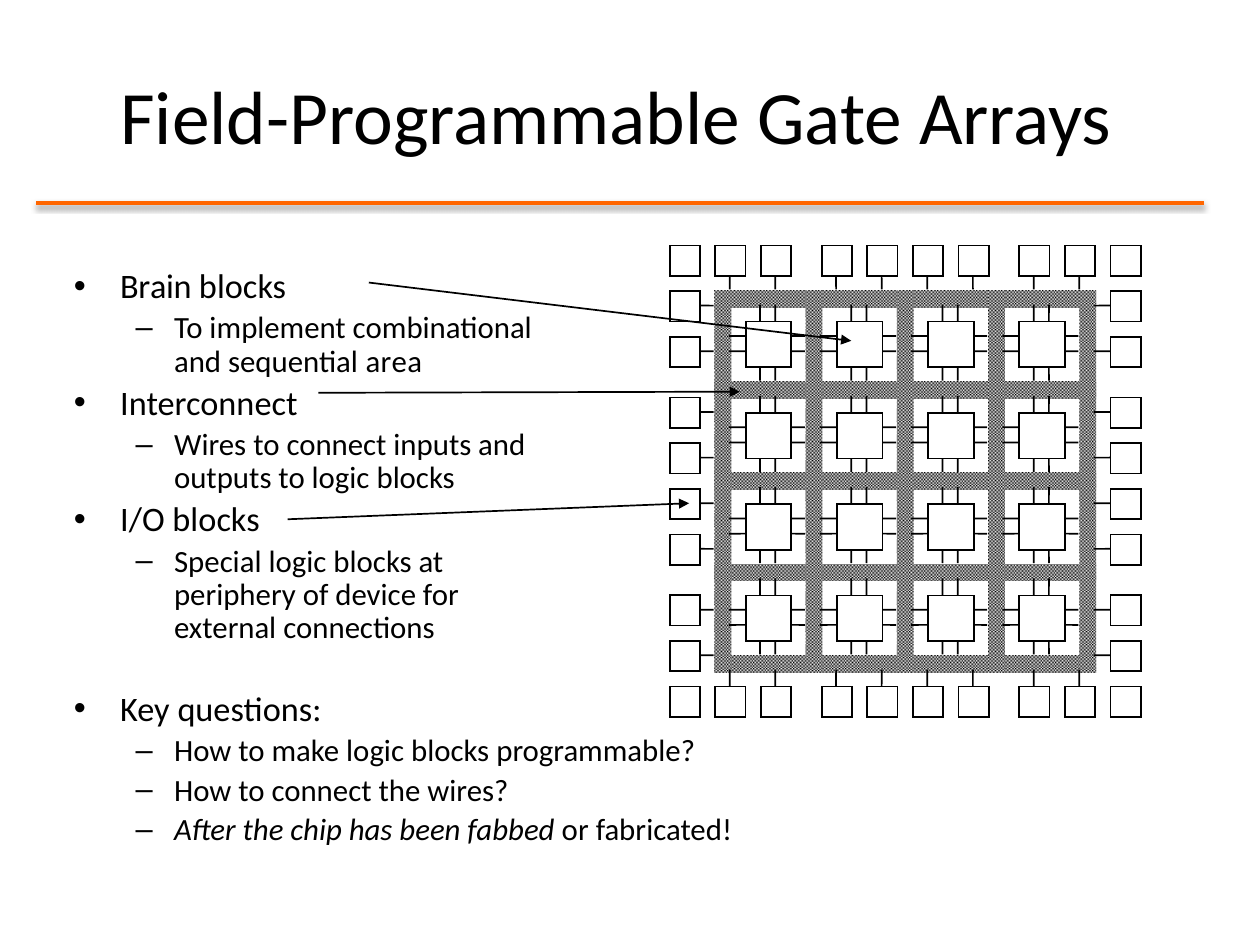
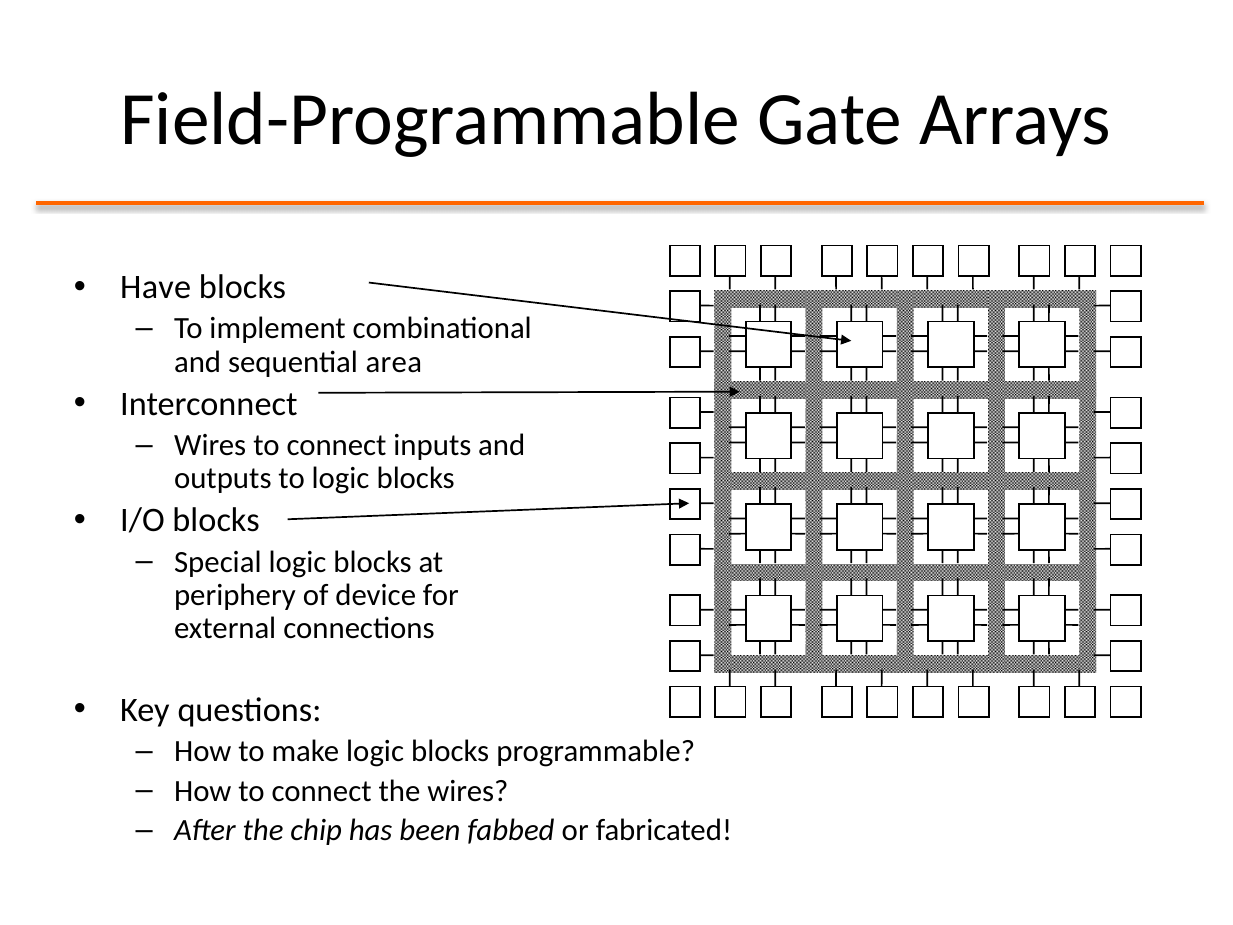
Brain: Brain -> Have
